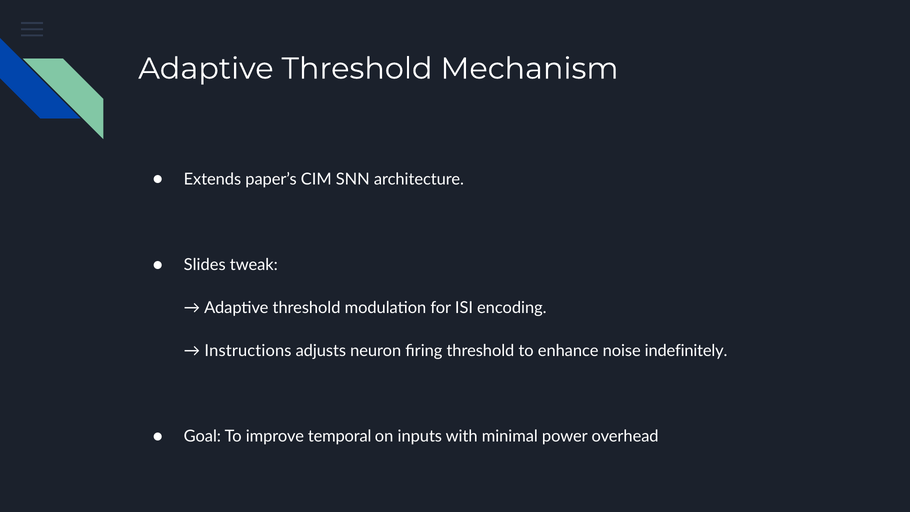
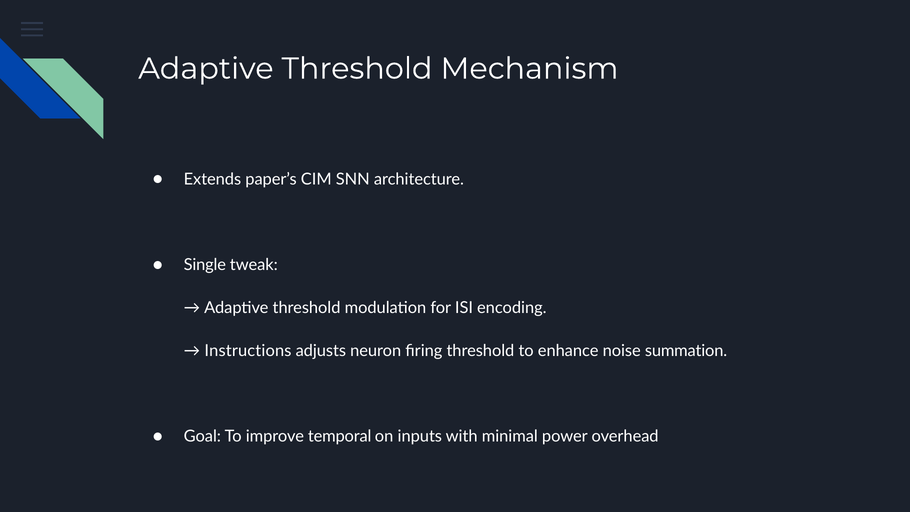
Slides: Slides -> Single
indefinitely: indefinitely -> summation
